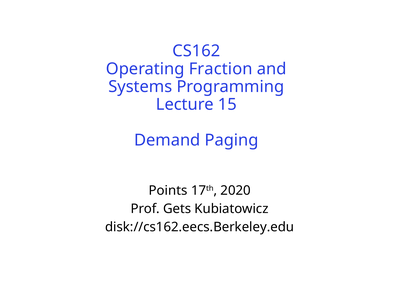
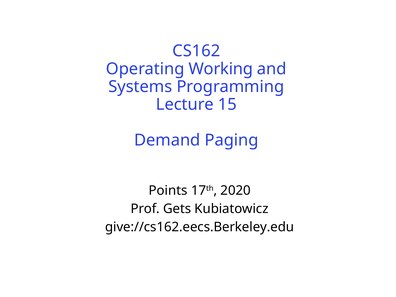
Fraction: Fraction -> Working
disk://cs162.eecs.Berkeley.edu: disk://cs162.eecs.Berkeley.edu -> give://cs162.eecs.Berkeley.edu
